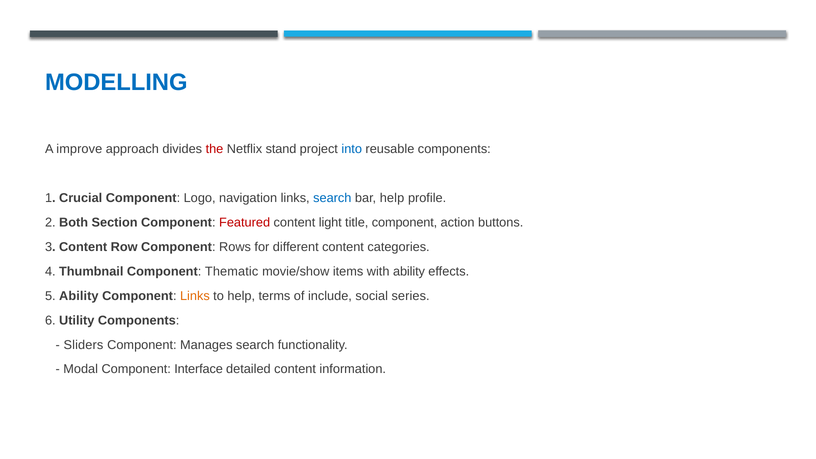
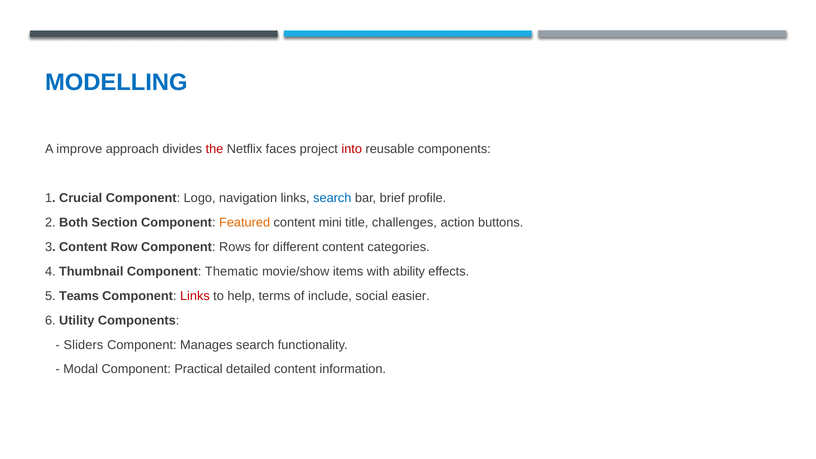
stand: stand -> faces
into colour: blue -> red
bar help: help -> brief
Featured colour: red -> orange
light: light -> mini
title component: component -> challenges
5 Ability: Ability -> Teams
Links at (195, 296) colour: orange -> red
series: series -> easier
Interface: Interface -> Practical
